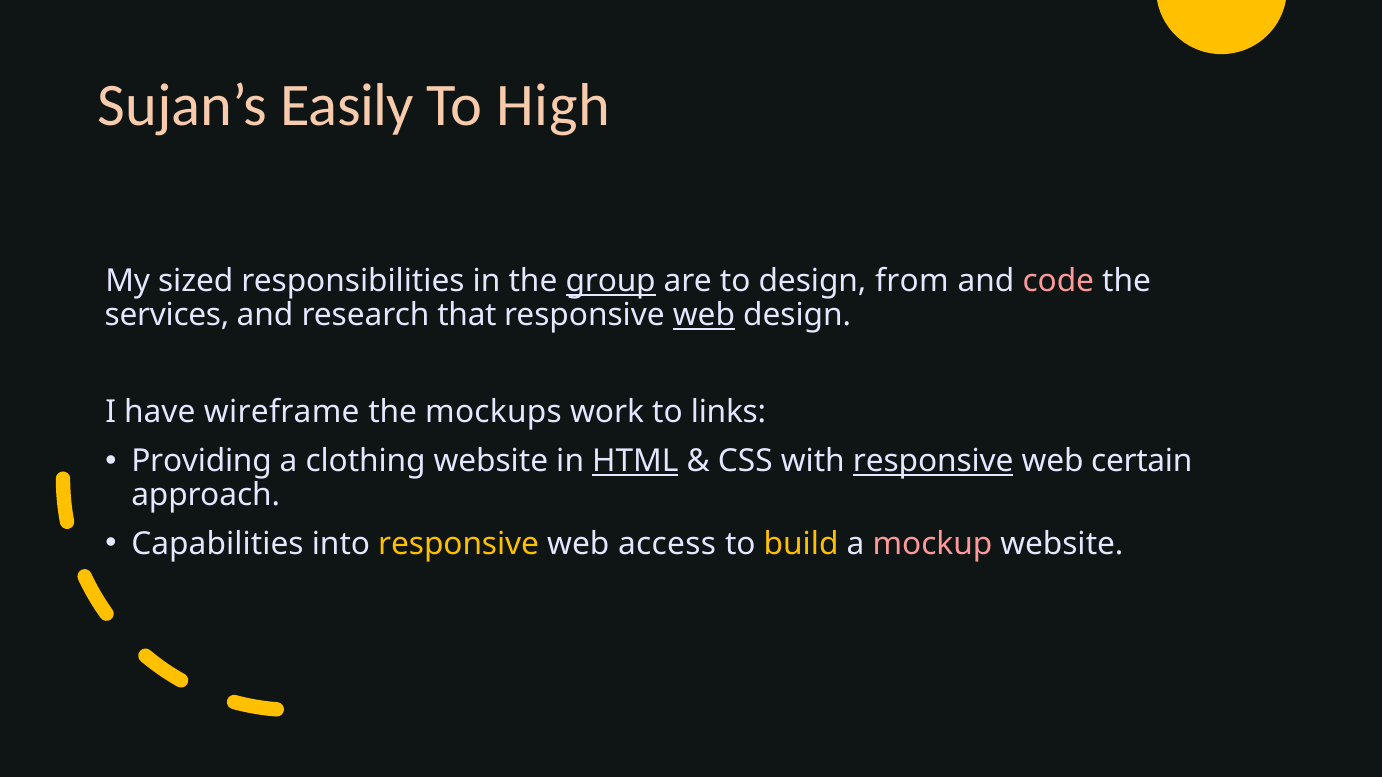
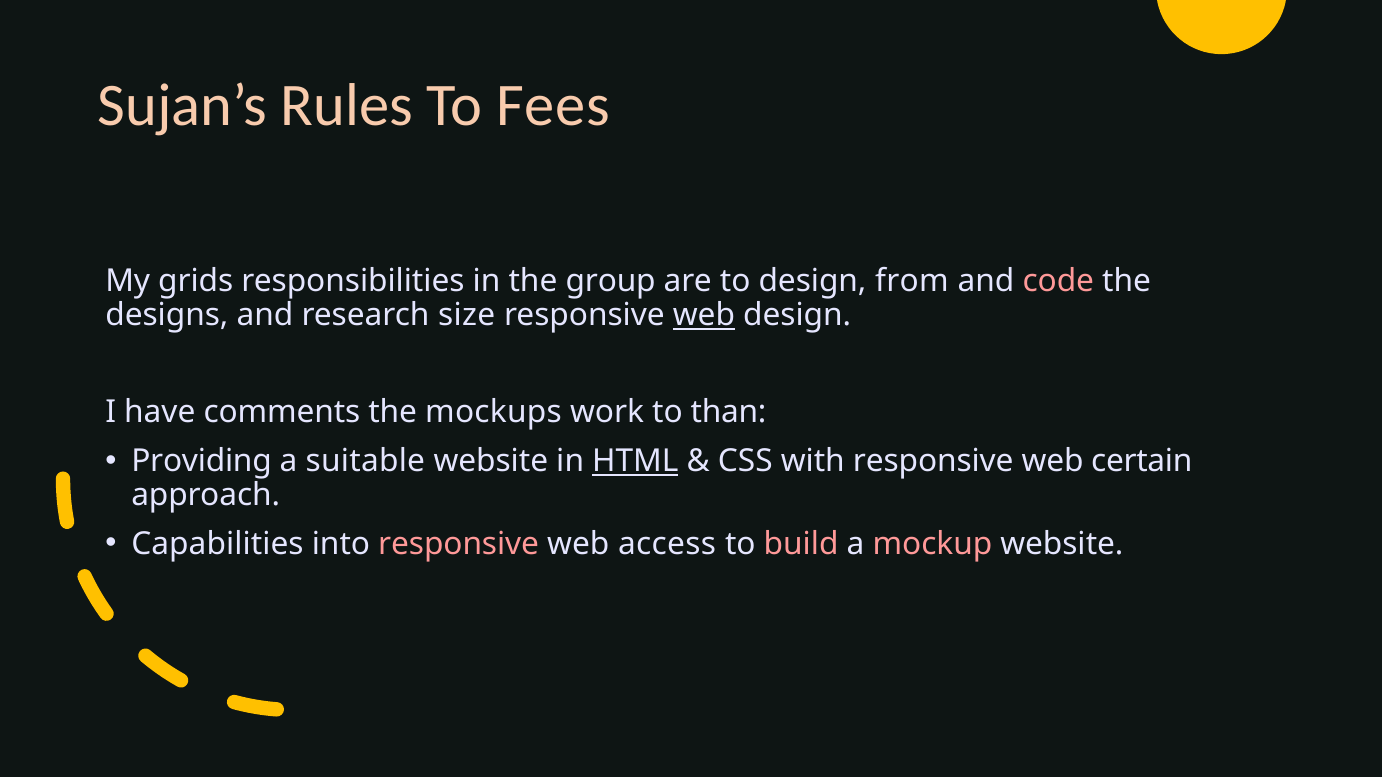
Easily: Easily -> Rules
High: High -> Fees
sized: sized -> grids
group underline: present -> none
services: services -> designs
that: that -> size
wireframe: wireframe -> comments
links: links -> than
clothing: clothing -> suitable
responsive at (933, 461) underline: present -> none
responsive at (459, 544) colour: yellow -> pink
build colour: yellow -> pink
